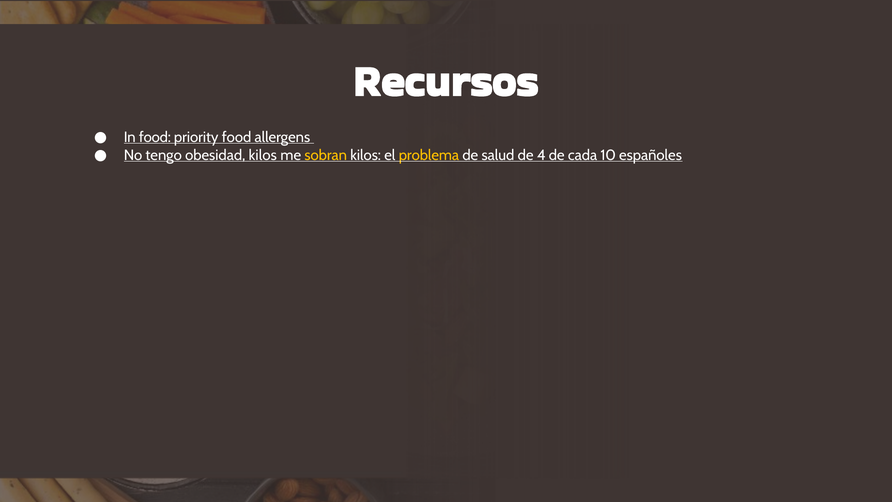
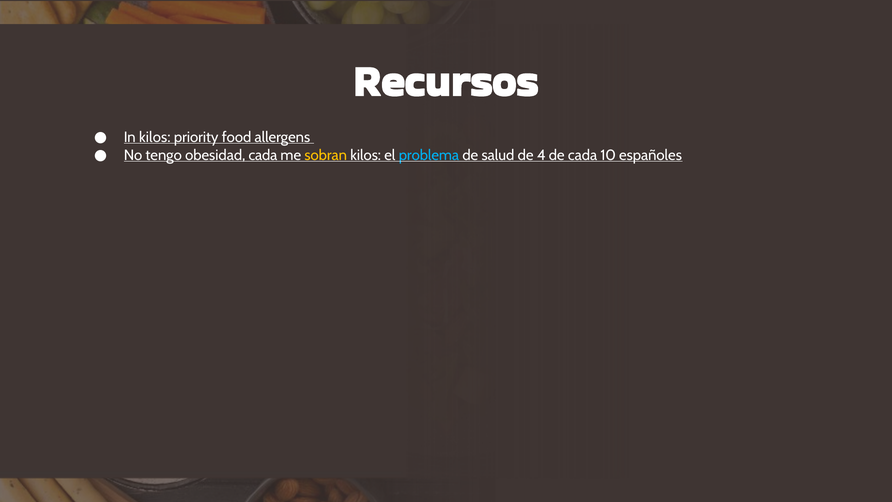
In food: food -> kilos
obesidad kilos: kilos -> cada
problema colour: yellow -> light blue
